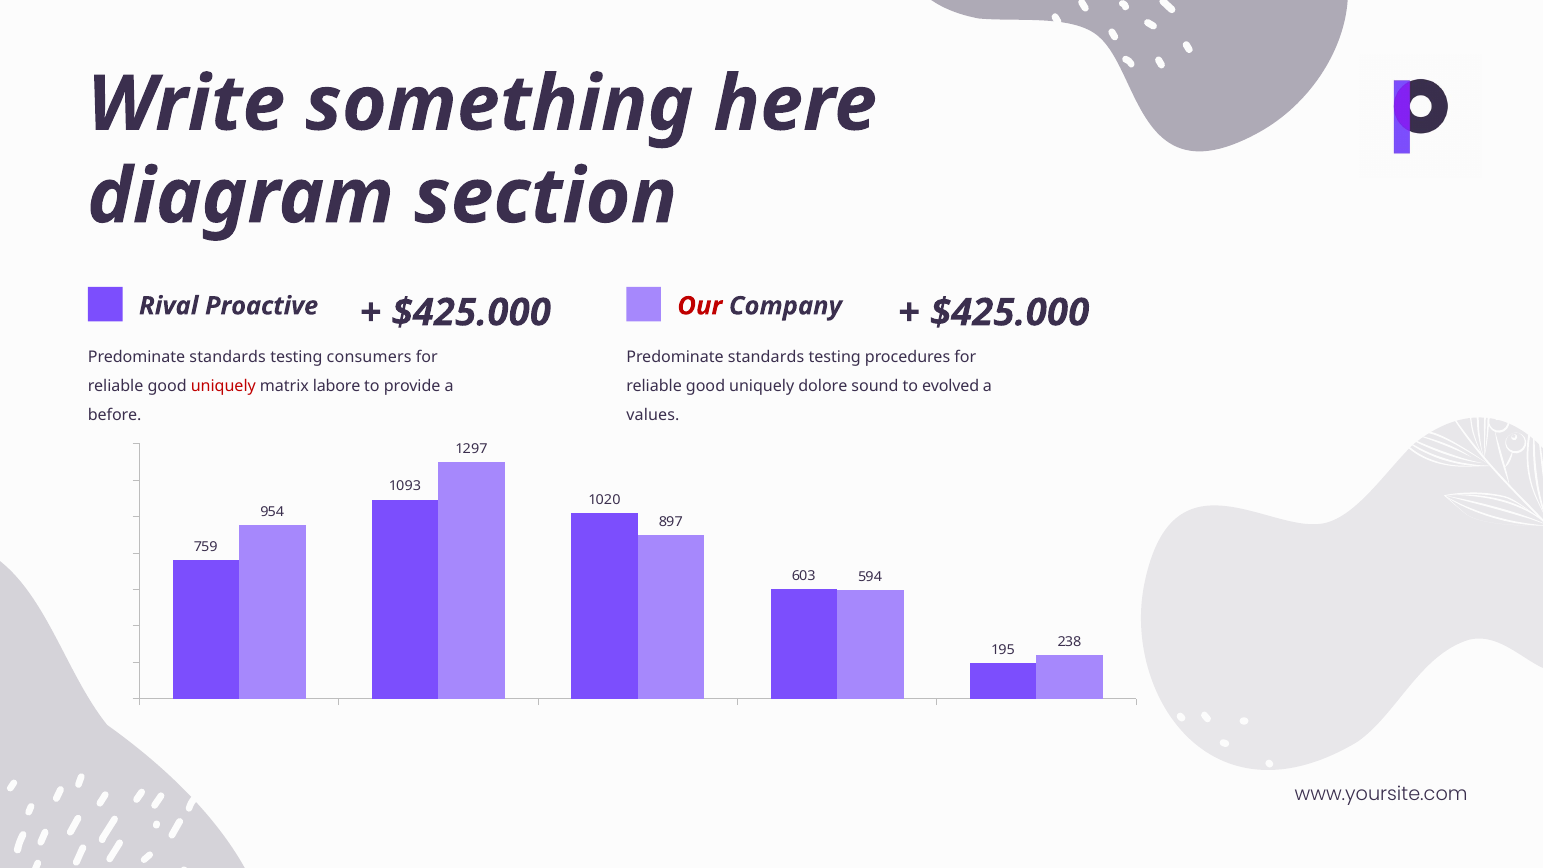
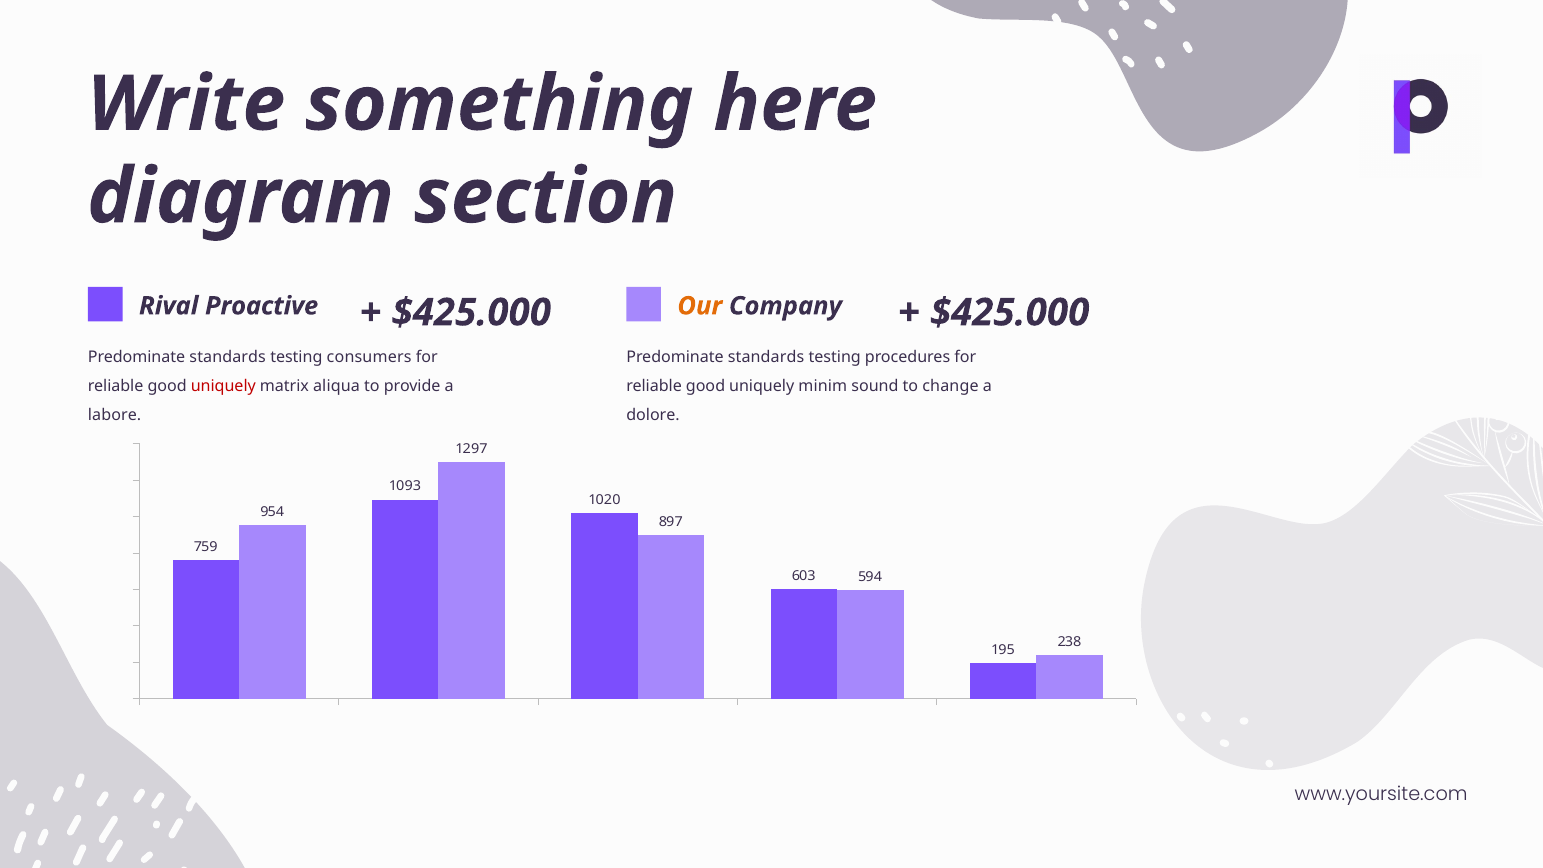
Our colour: red -> orange
labore: labore -> aliqua
dolore: dolore -> minim
evolved: evolved -> change
before: before -> labore
values: values -> dolore
